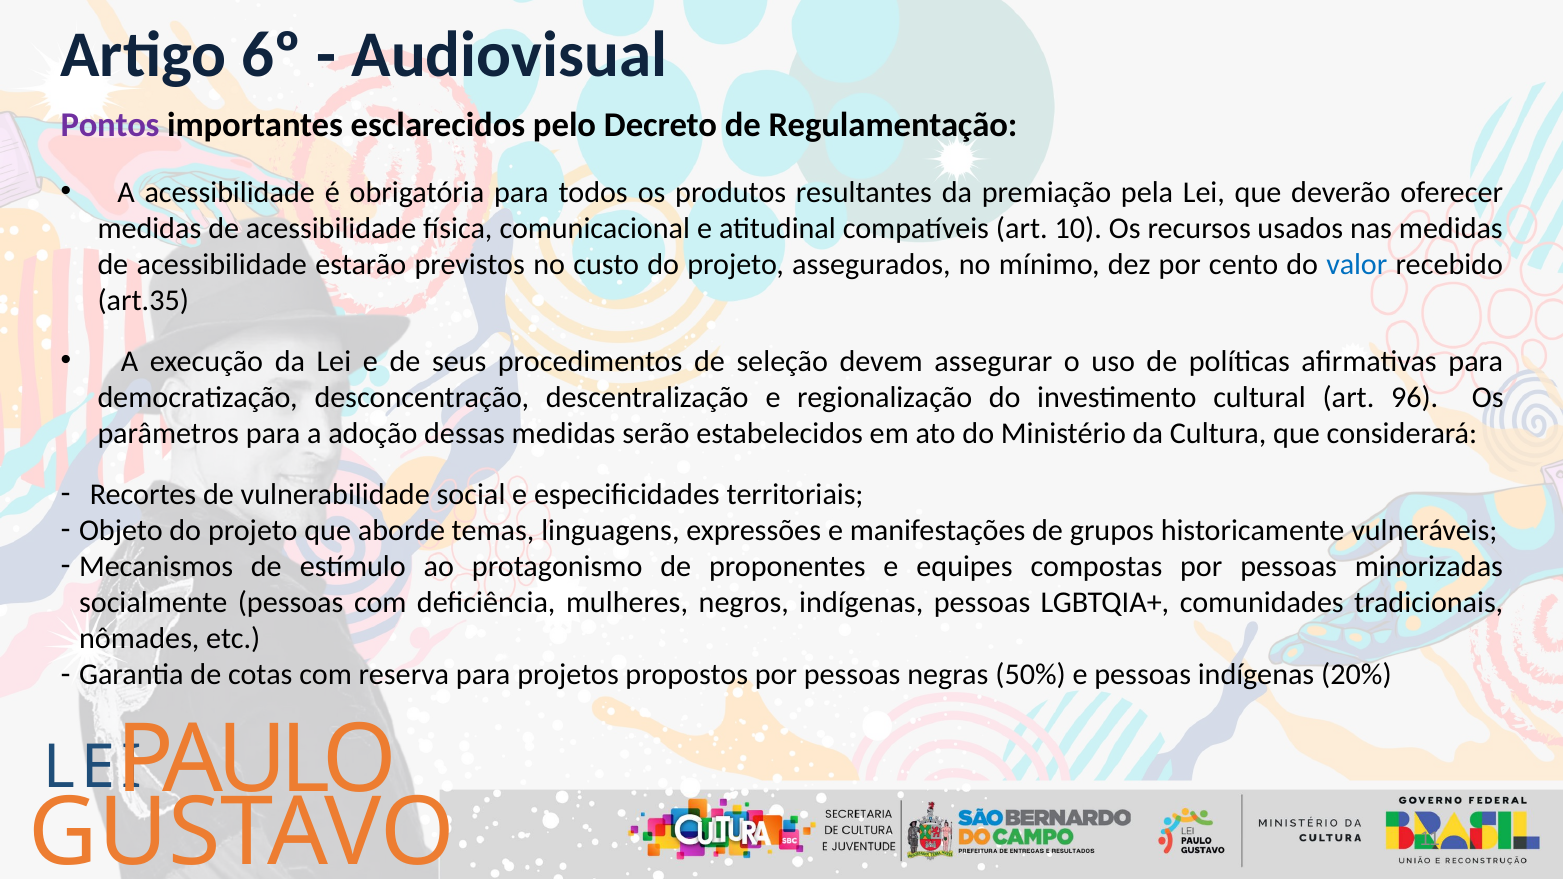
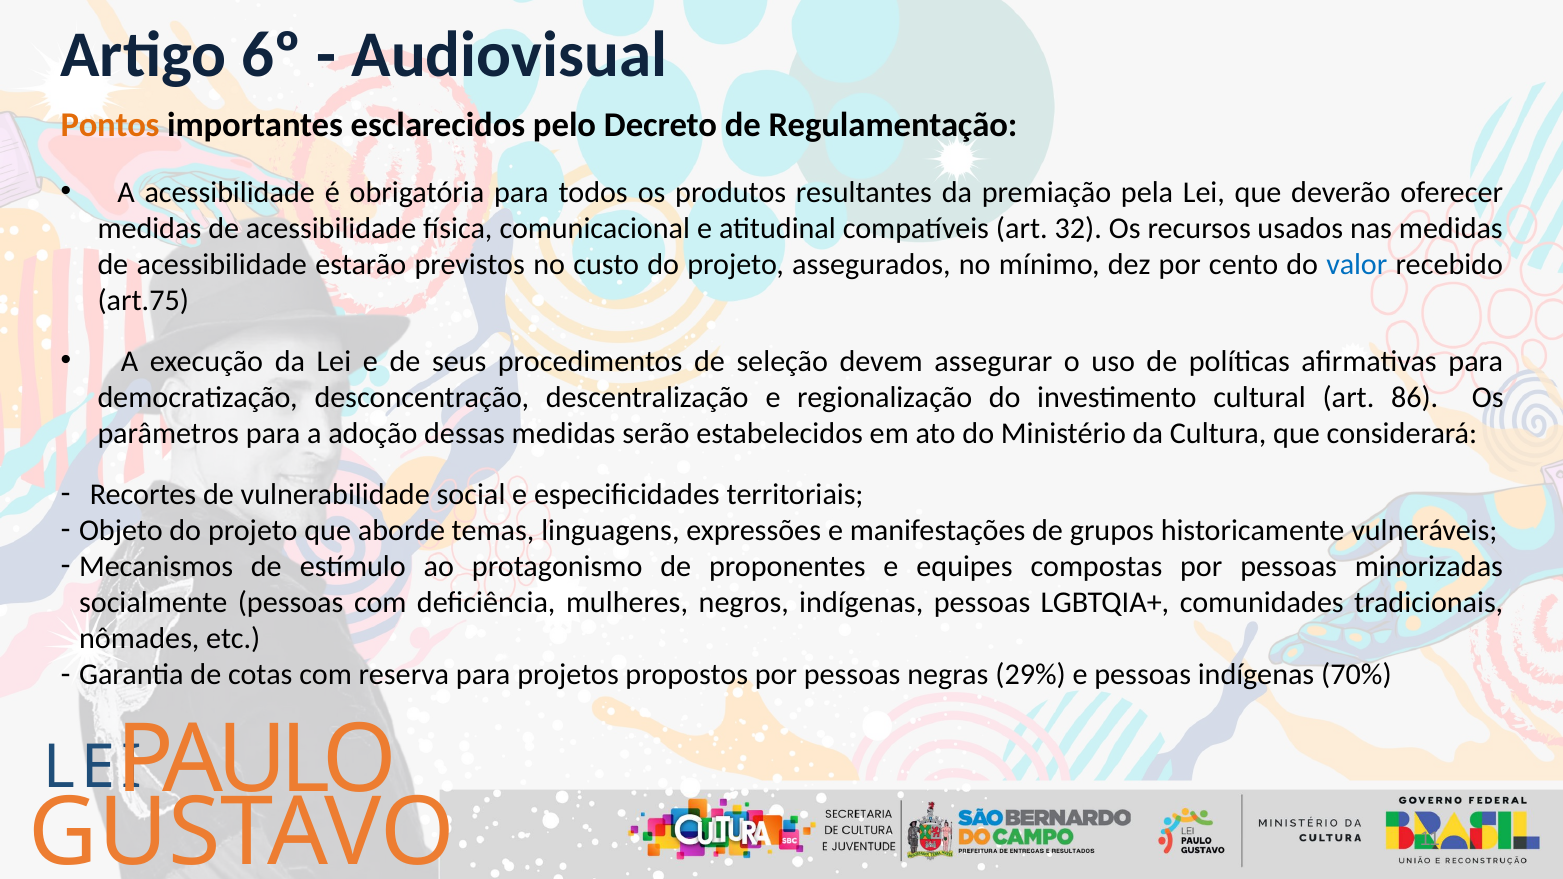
Pontos colour: purple -> orange
10: 10 -> 32
art.35: art.35 -> art.75
96: 96 -> 86
50%: 50% -> 29%
20%: 20% -> 70%
